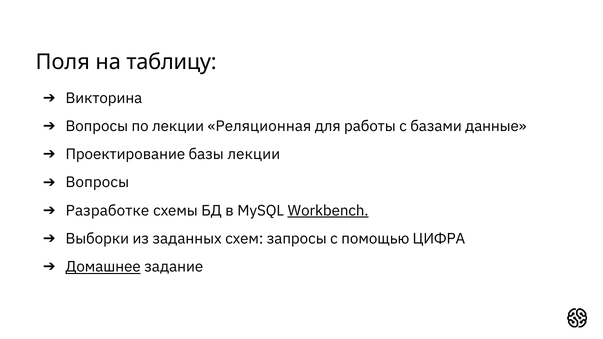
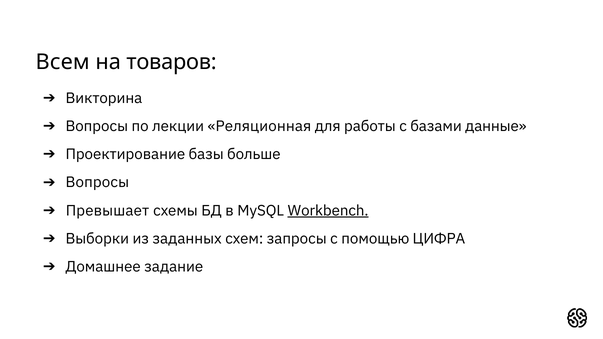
Поля: Поля -> Всем
таблицу: таблицу -> товаров
базы лекции: лекции -> больше
Разработке: Разработке -> Превышает
Домашнее underline: present -> none
